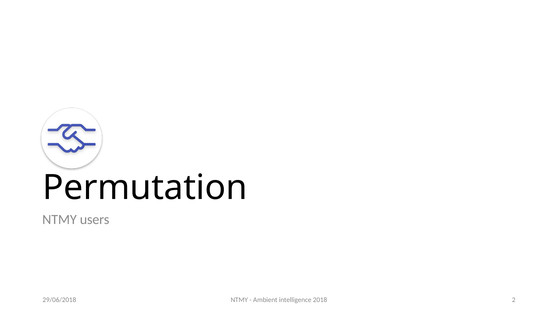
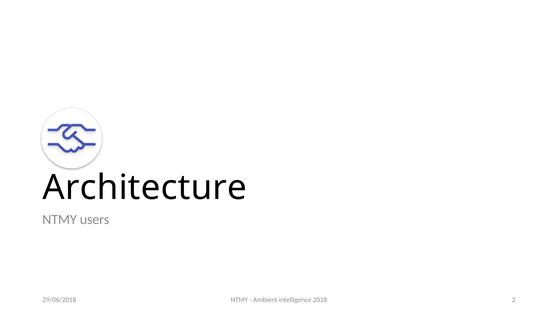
Permutation: Permutation -> Architecture
